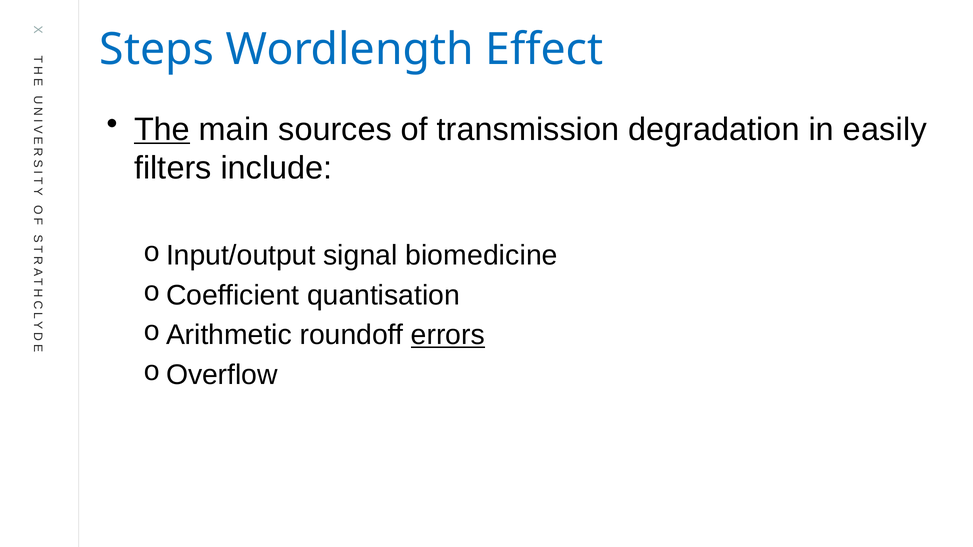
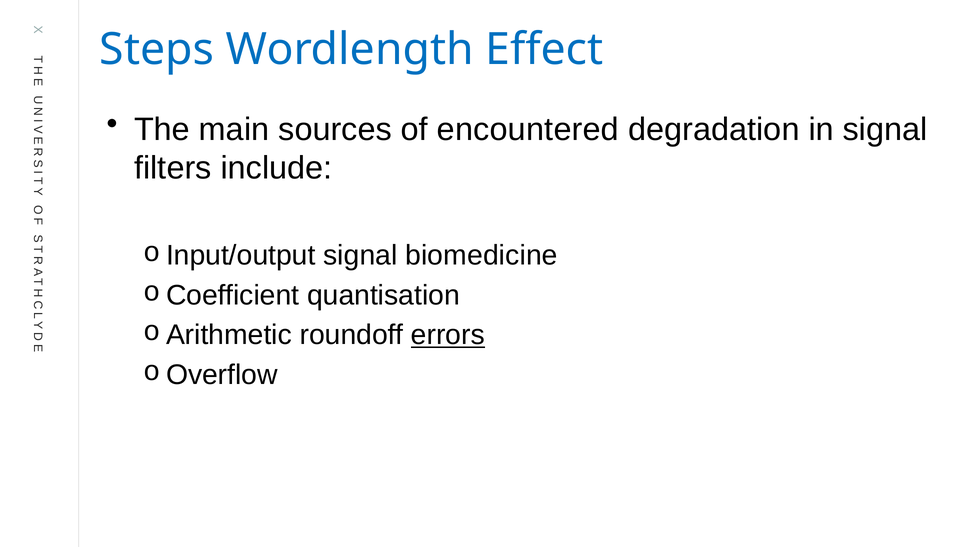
The underline: present -> none
transmission: transmission -> encountered
in easily: easily -> signal
